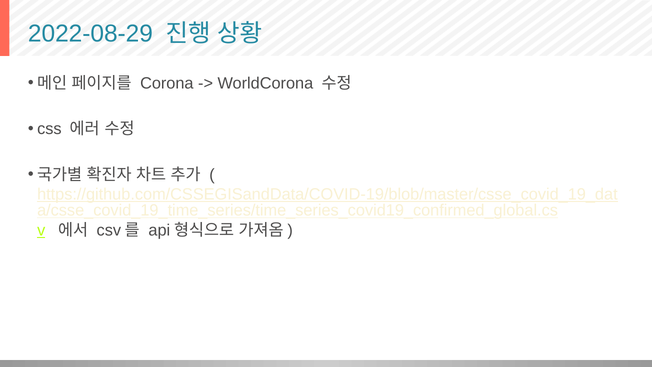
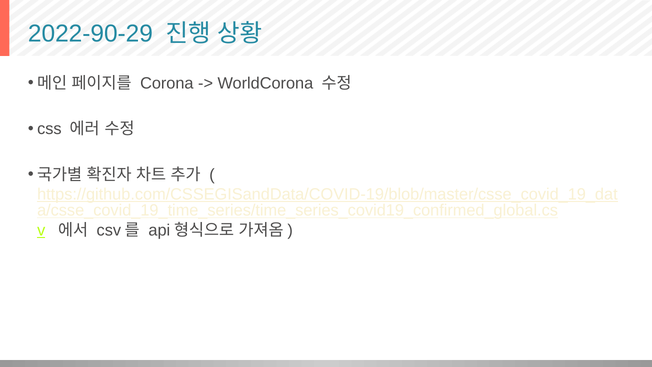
2022-08-29: 2022-08-29 -> 2022-90-29
